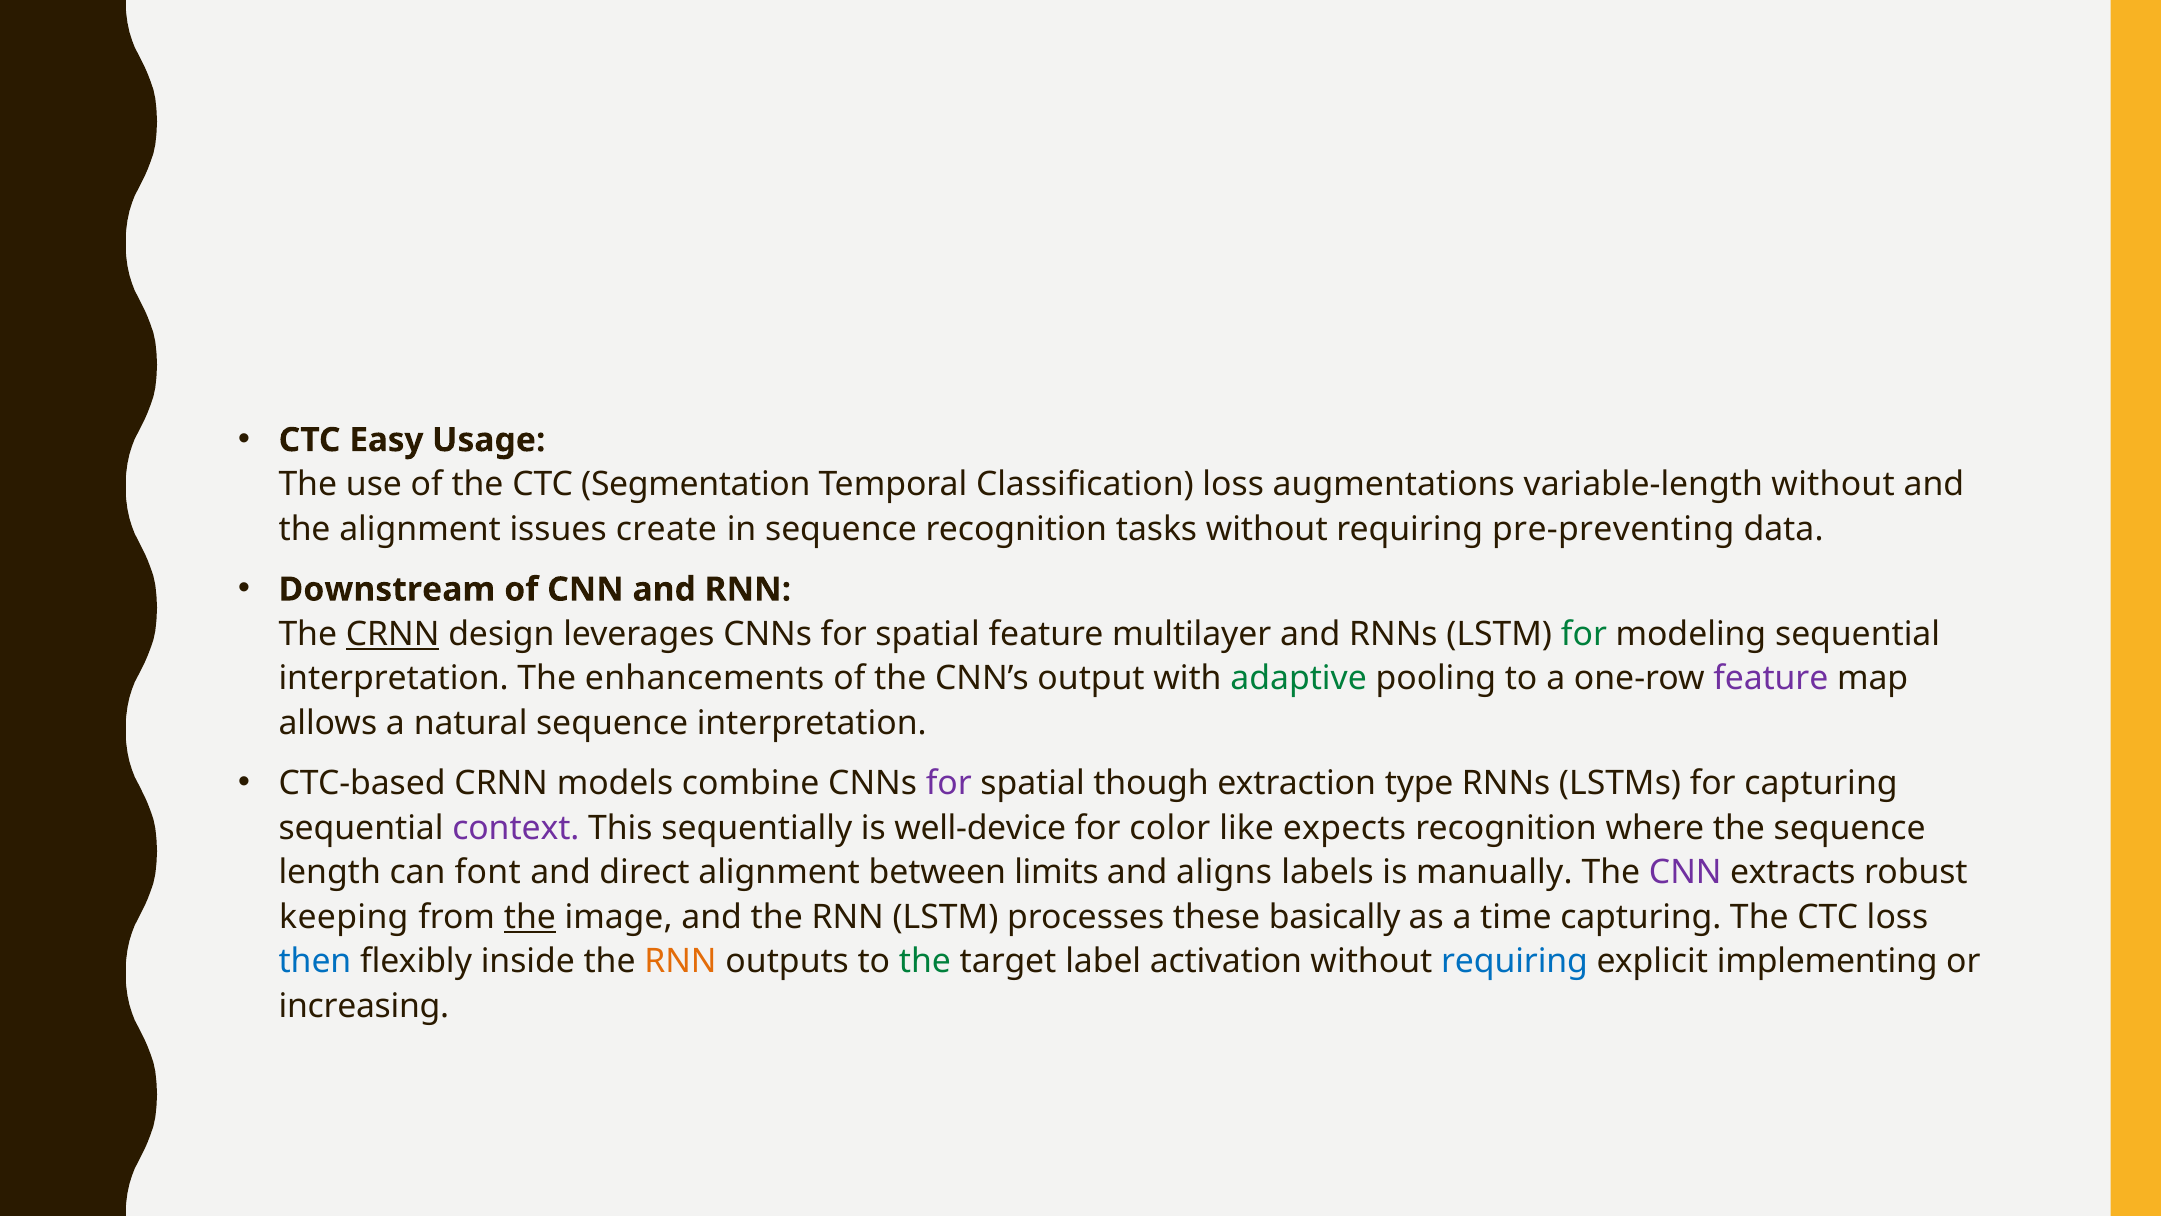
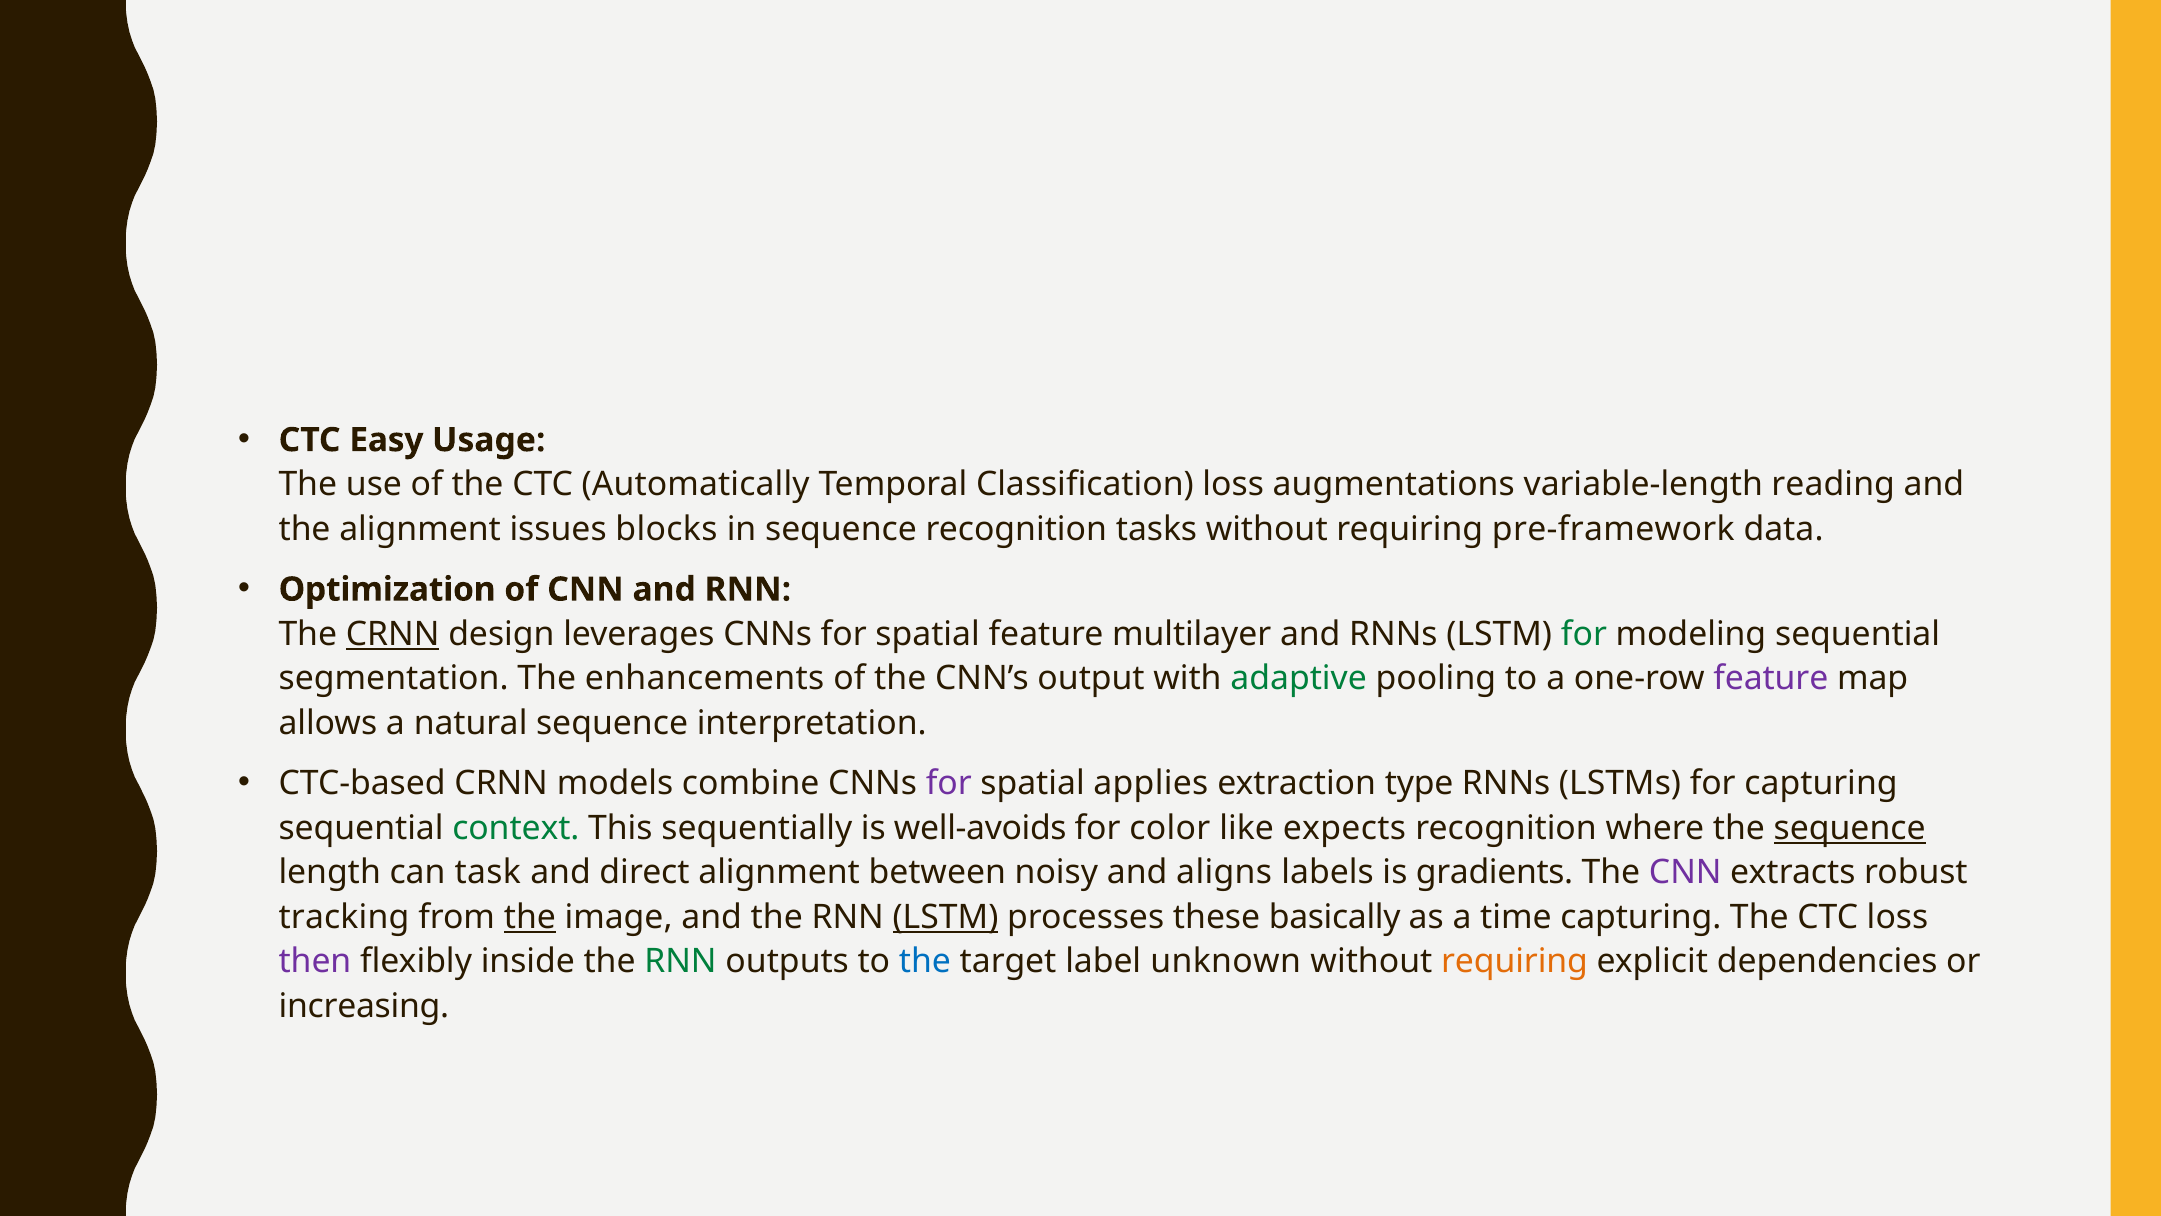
Segmentation: Segmentation -> Automatically
variable-length without: without -> reading
create: create -> blocks
pre-preventing: pre-preventing -> pre-framework
Downstream: Downstream -> Optimization
interpretation at (394, 678): interpretation -> segmentation
though: though -> applies
context colour: purple -> green
well-device: well-device -> well-avoids
sequence at (1850, 828) underline: none -> present
font: font -> task
limits: limits -> noisy
manually: manually -> gradients
keeping: keeping -> tracking
LSTM at (945, 917) underline: none -> present
then colour: blue -> purple
RNN at (680, 961) colour: orange -> green
the at (925, 961) colour: green -> blue
activation: activation -> unknown
requiring at (1515, 961) colour: blue -> orange
implementing: implementing -> dependencies
